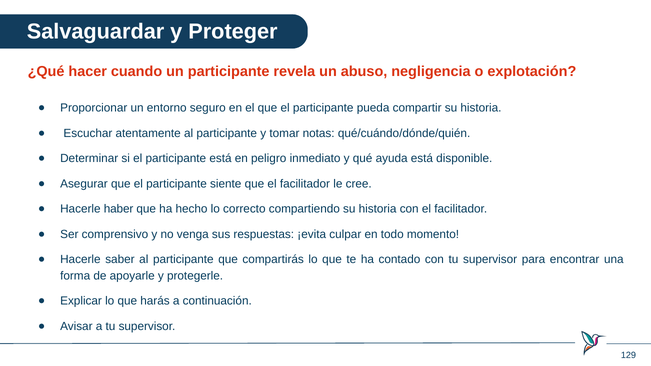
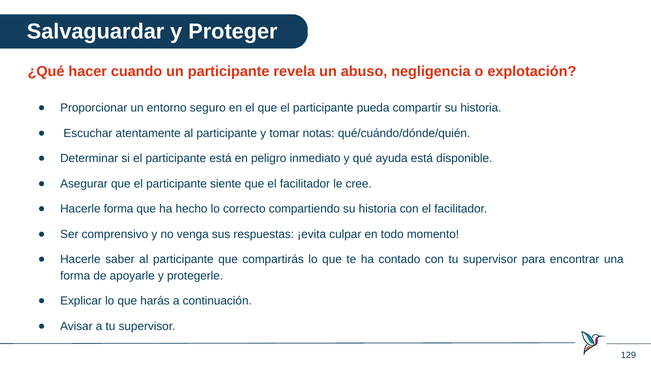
Hacerle haber: haber -> forma
